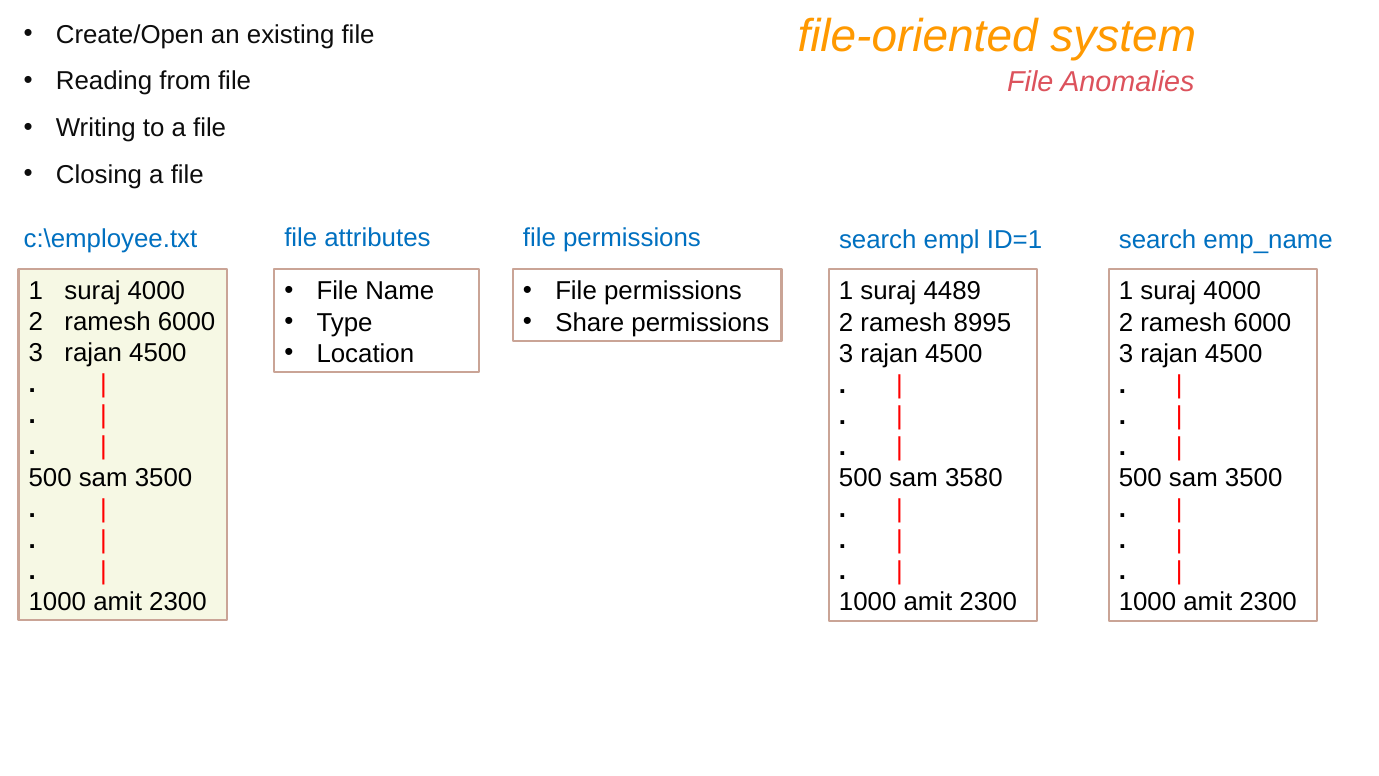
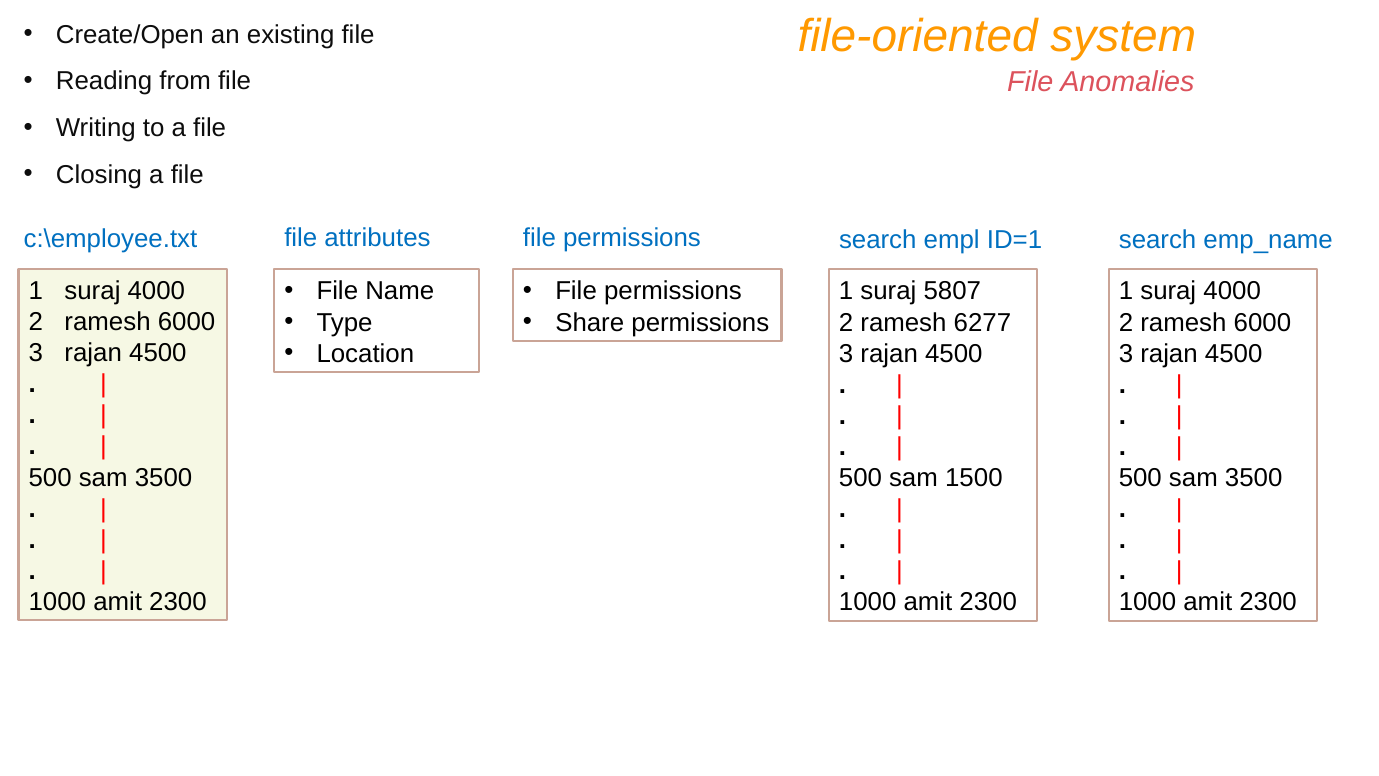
4489: 4489 -> 5807
8995: 8995 -> 6277
3580: 3580 -> 1500
